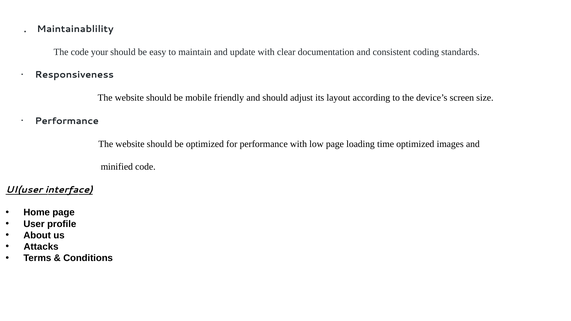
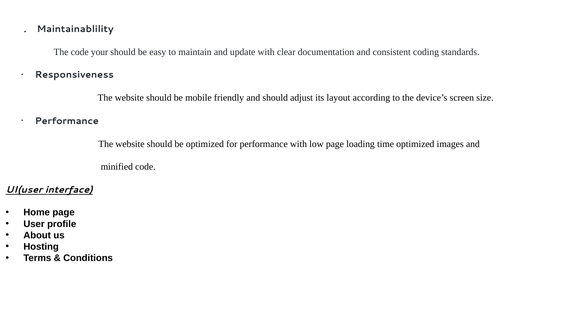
Attacks: Attacks -> Hosting
